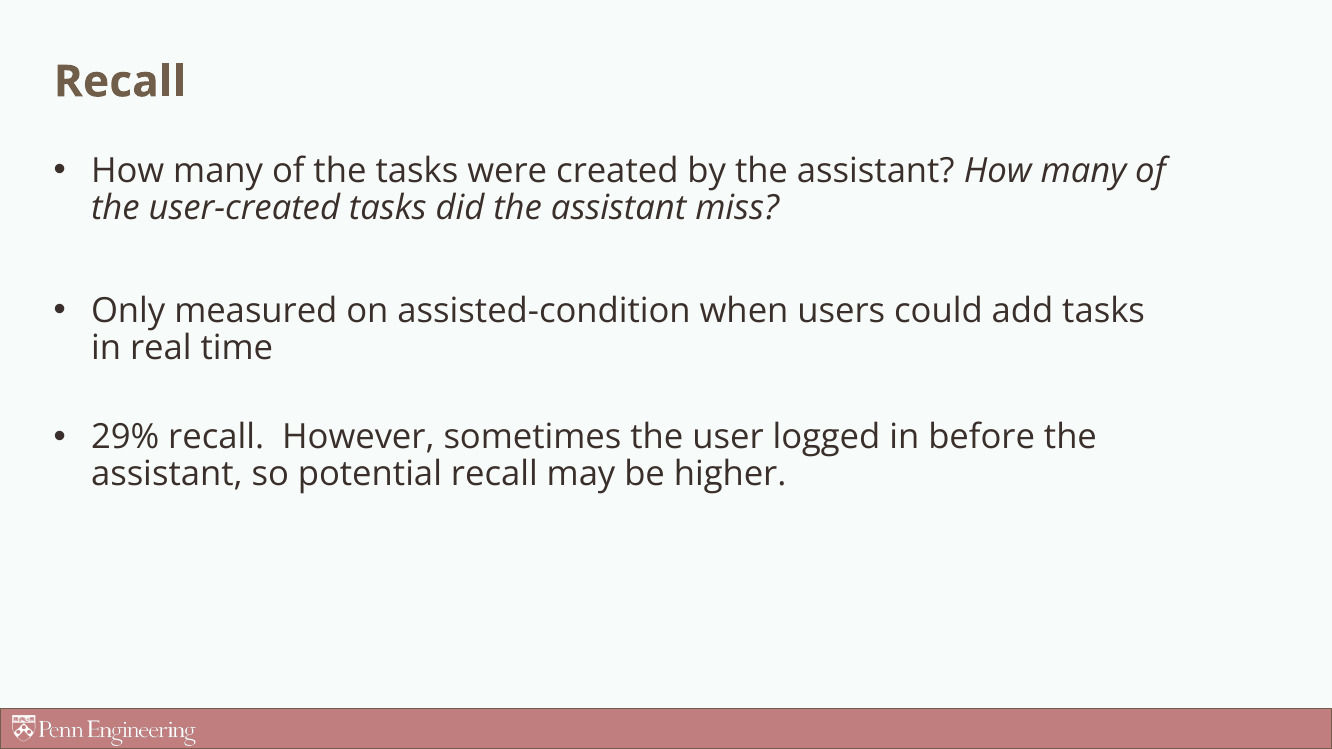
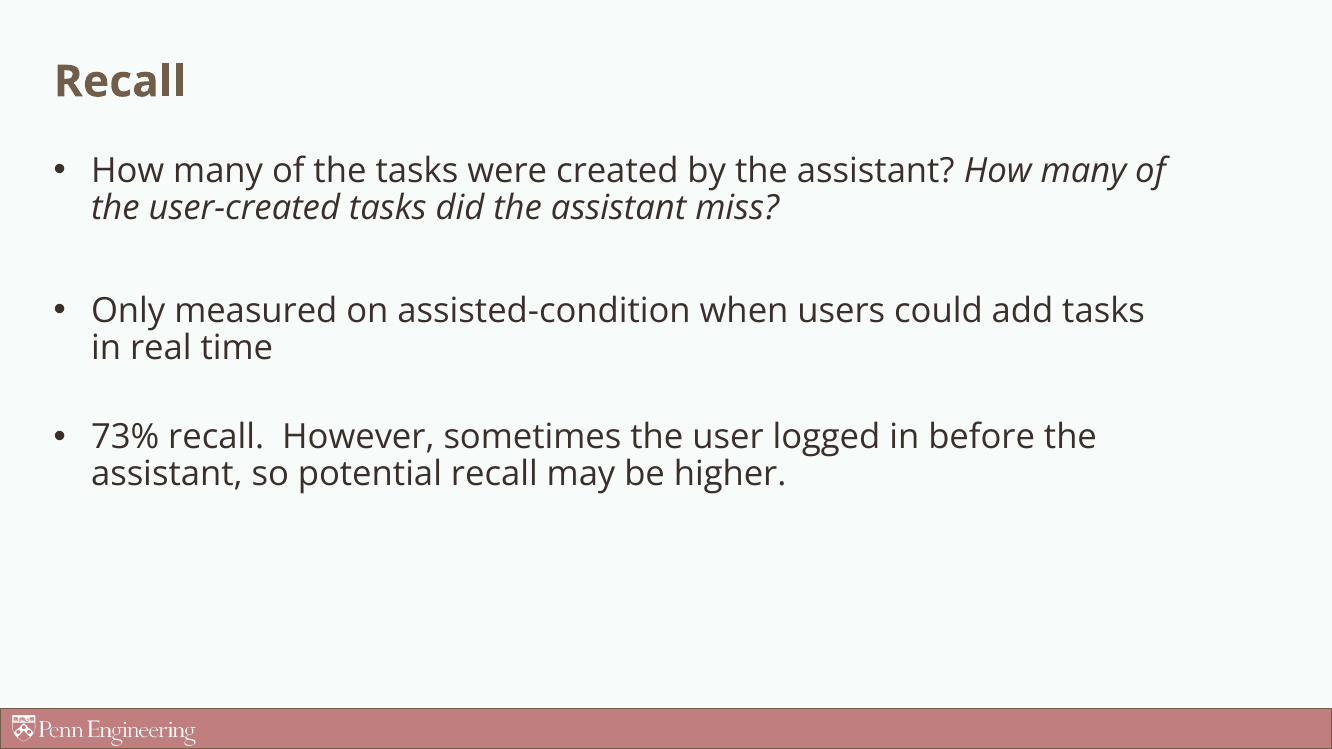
29%: 29% -> 73%
